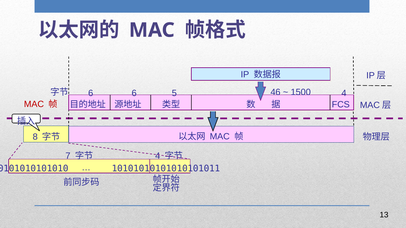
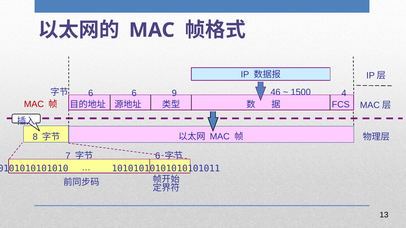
5: 5 -> 9
4 at (158, 156): 4 -> 6
